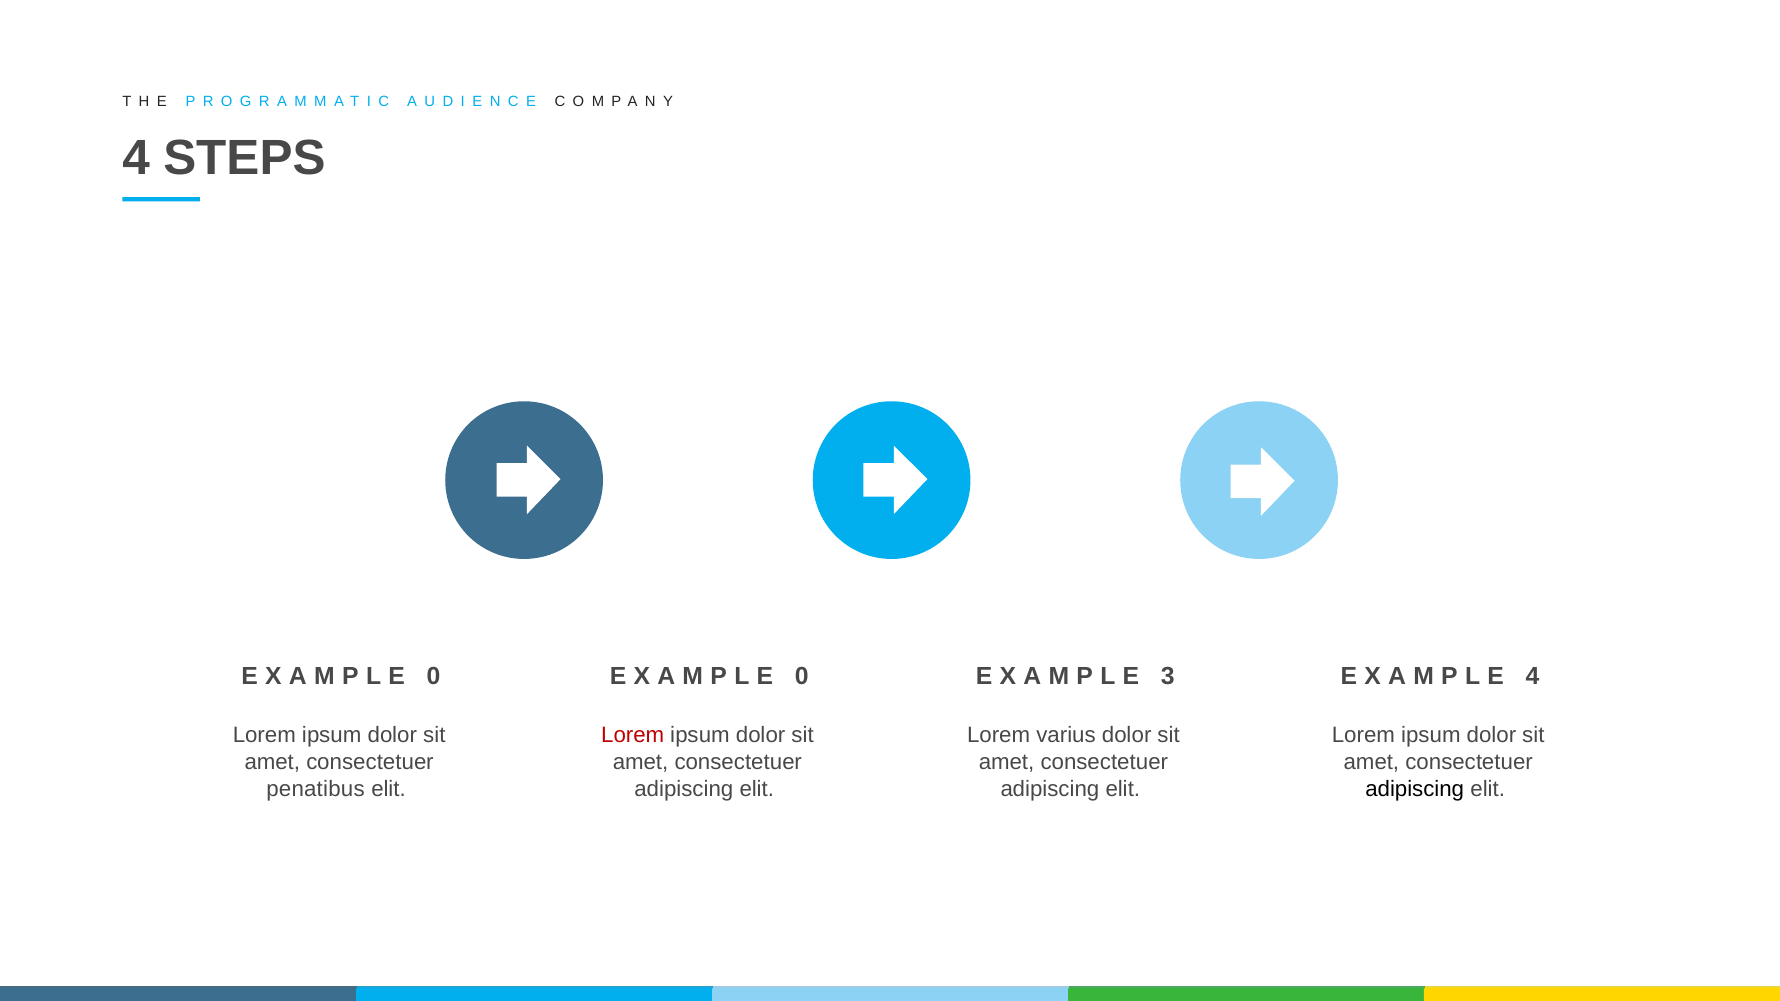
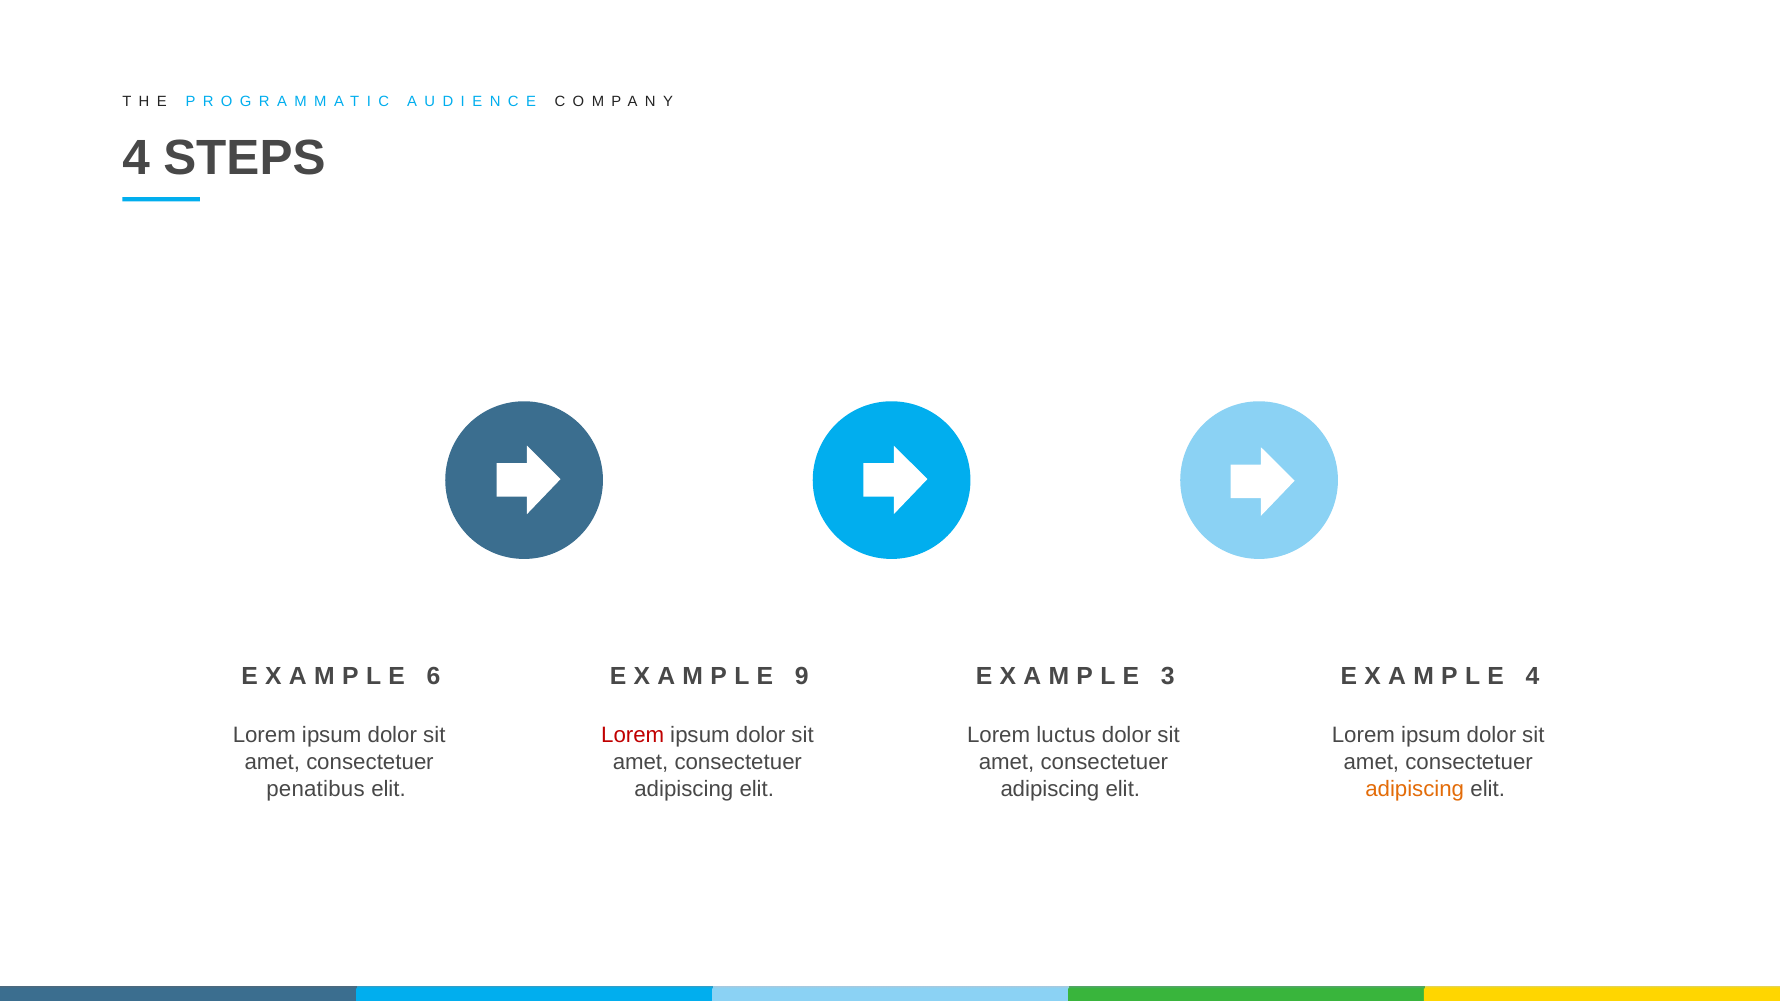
0 at (433, 677): 0 -> 6
0 at (802, 677): 0 -> 9
varius: varius -> luctus
adipiscing at (1415, 789) colour: black -> orange
